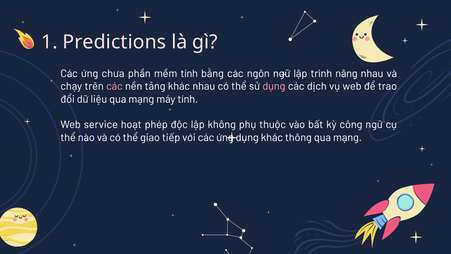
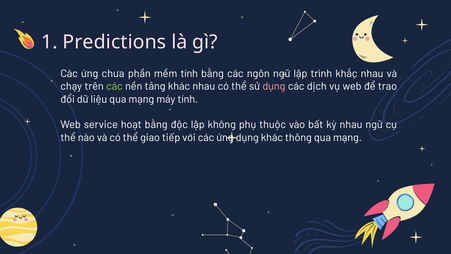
nâng: nâng -> khắc
các at (114, 86) colour: pink -> light green
hoạt phép: phép -> bằng
kỳ công: công -> nhau
